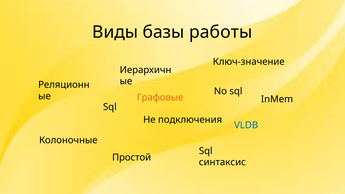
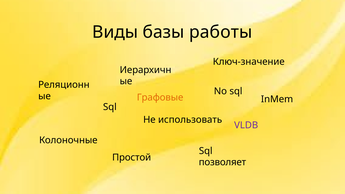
подключения: подключения -> использовать
VLDB colour: blue -> purple
синтаксис: синтаксис -> позволяет
